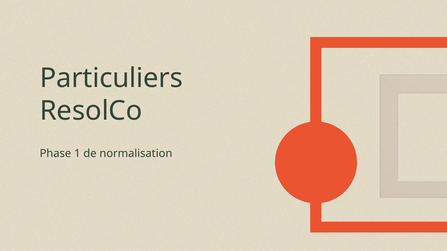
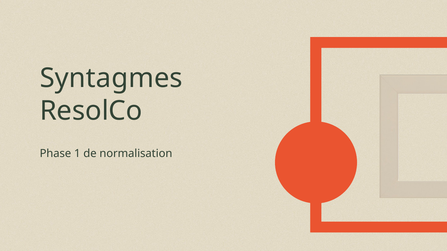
Particuliers: Particuliers -> Syntagmes
